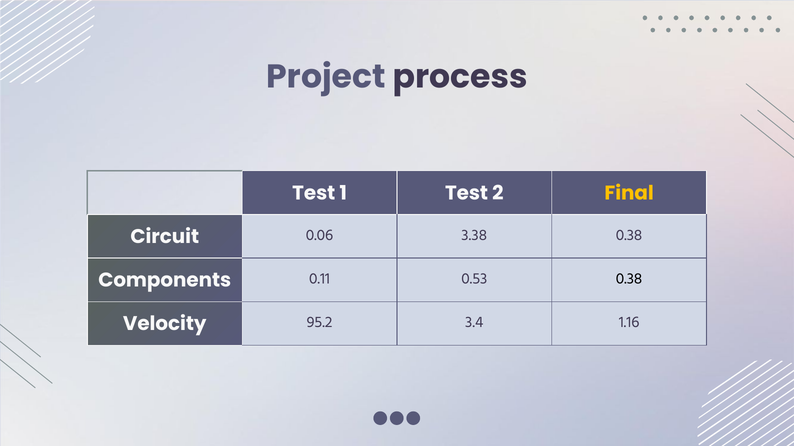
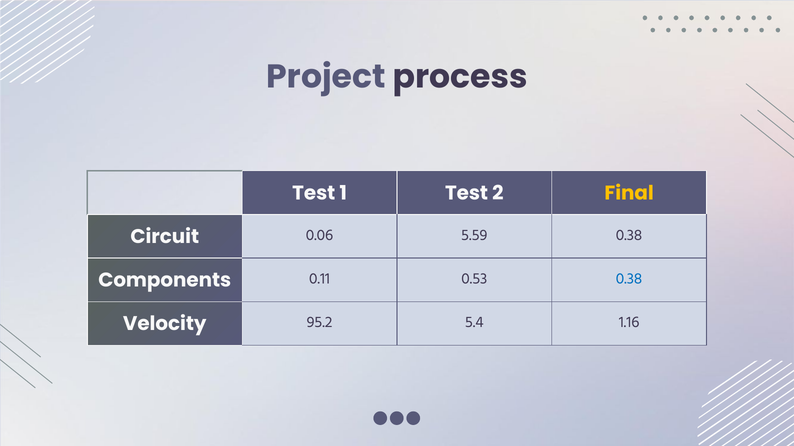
3.38: 3.38 -> 5.59
0.38 at (629, 279) colour: black -> blue
3.4: 3.4 -> 5.4
